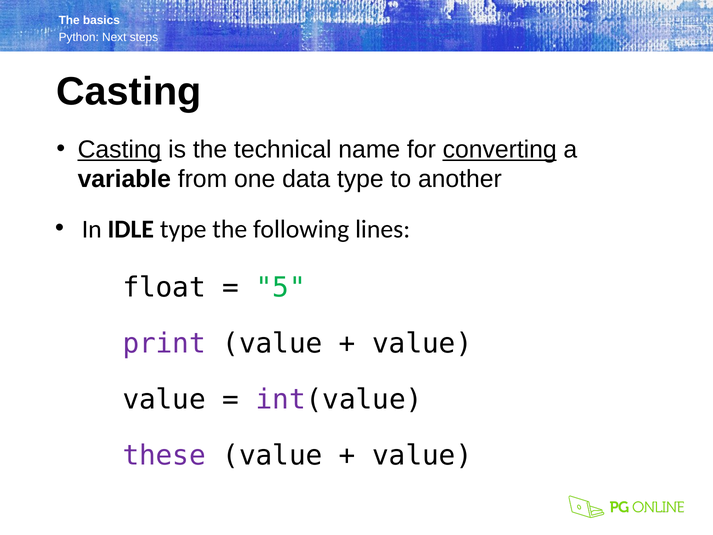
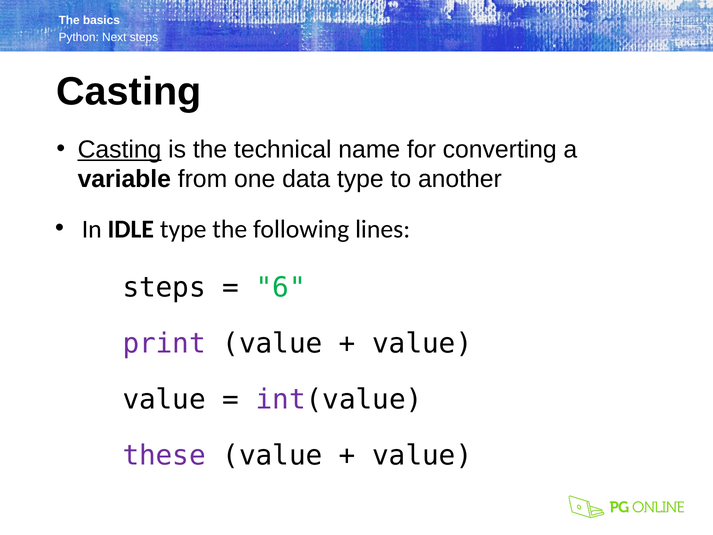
converting underline: present -> none
float at (164, 287): float -> steps
5: 5 -> 6
